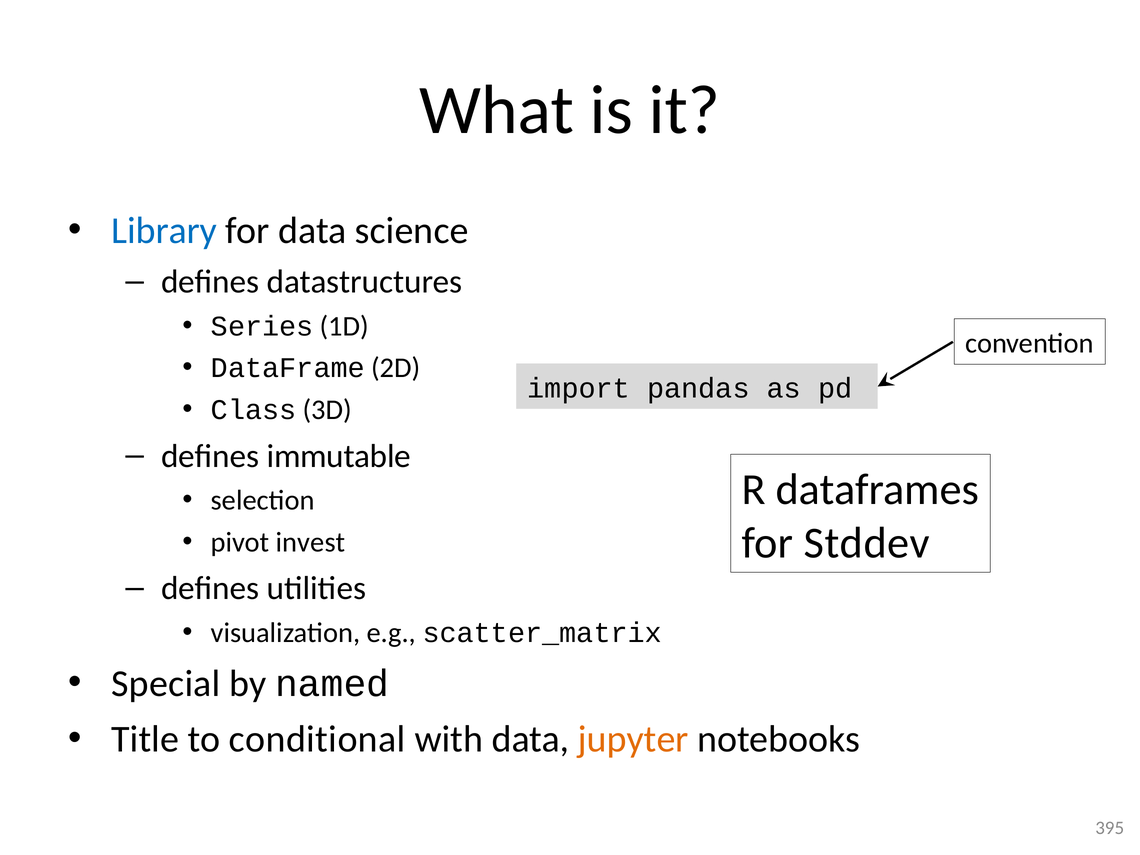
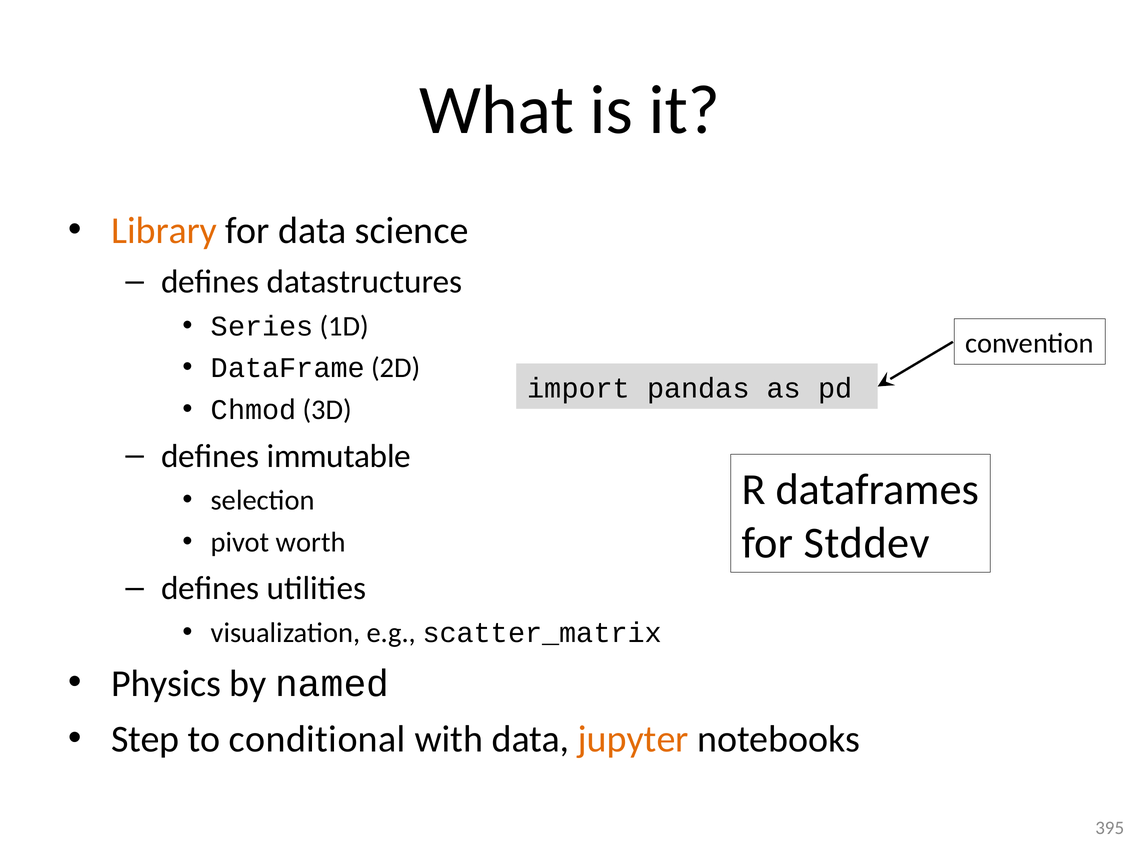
Library colour: blue -> orange
Class: Class -> Chmod
invest: invest -> worth
Special: Special -> Physics
Title: Title -> Step
